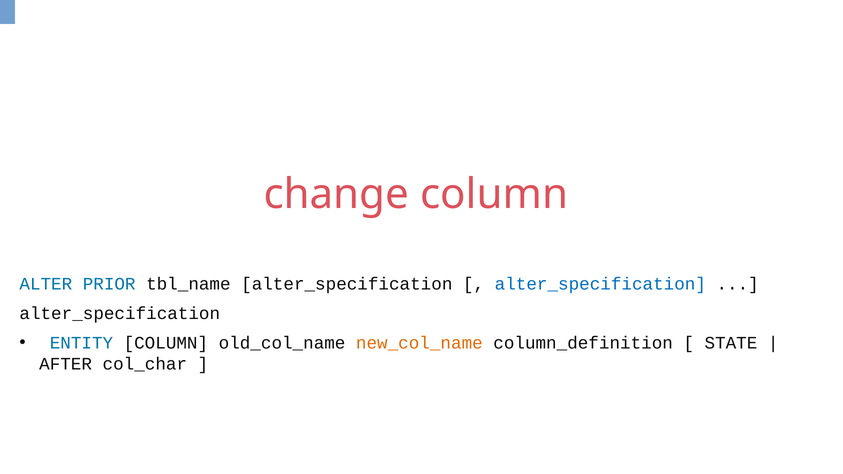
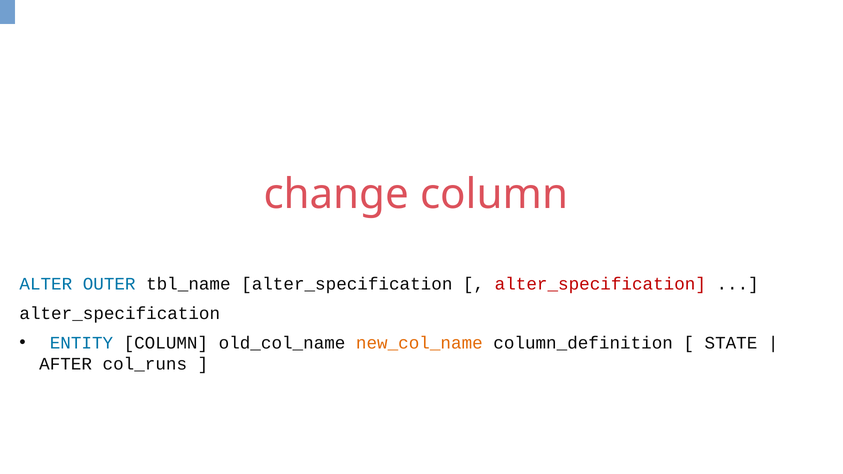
PRIOR: PRIOR -> OUTER
alter_specification at (600, 284) colour: blue -> red
col_char: col_char -> col_runs
